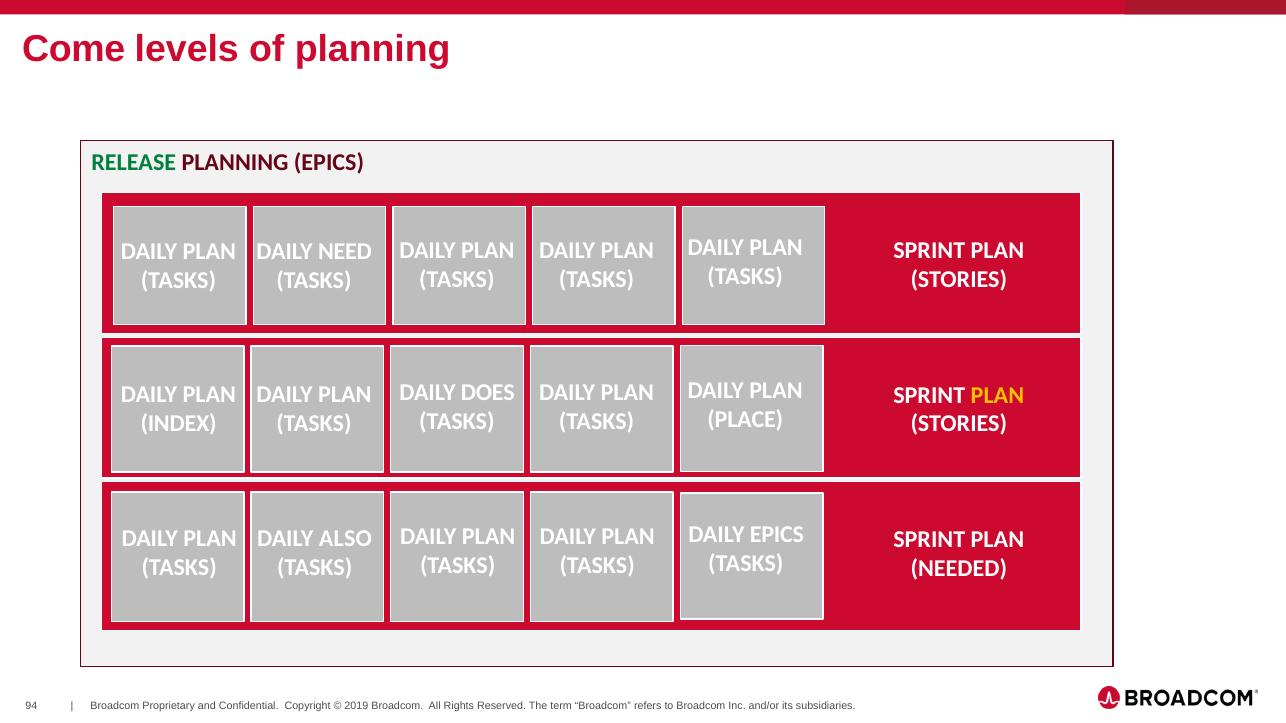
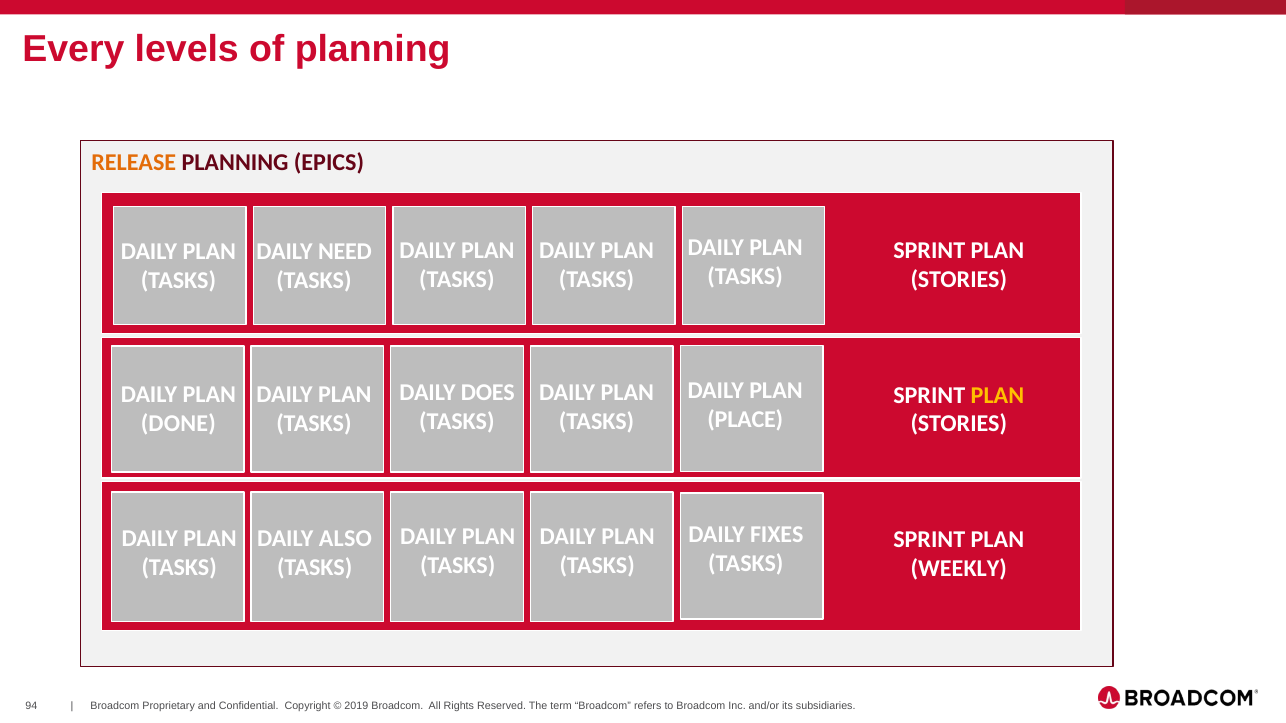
Come: Come -> Every
RELEASE colour: green -> orange
INDEX: INDEX -> DONE
DAILY EPICS: EPICS -> FIXES
NEEDED: NEEDED -> WEEKLY
